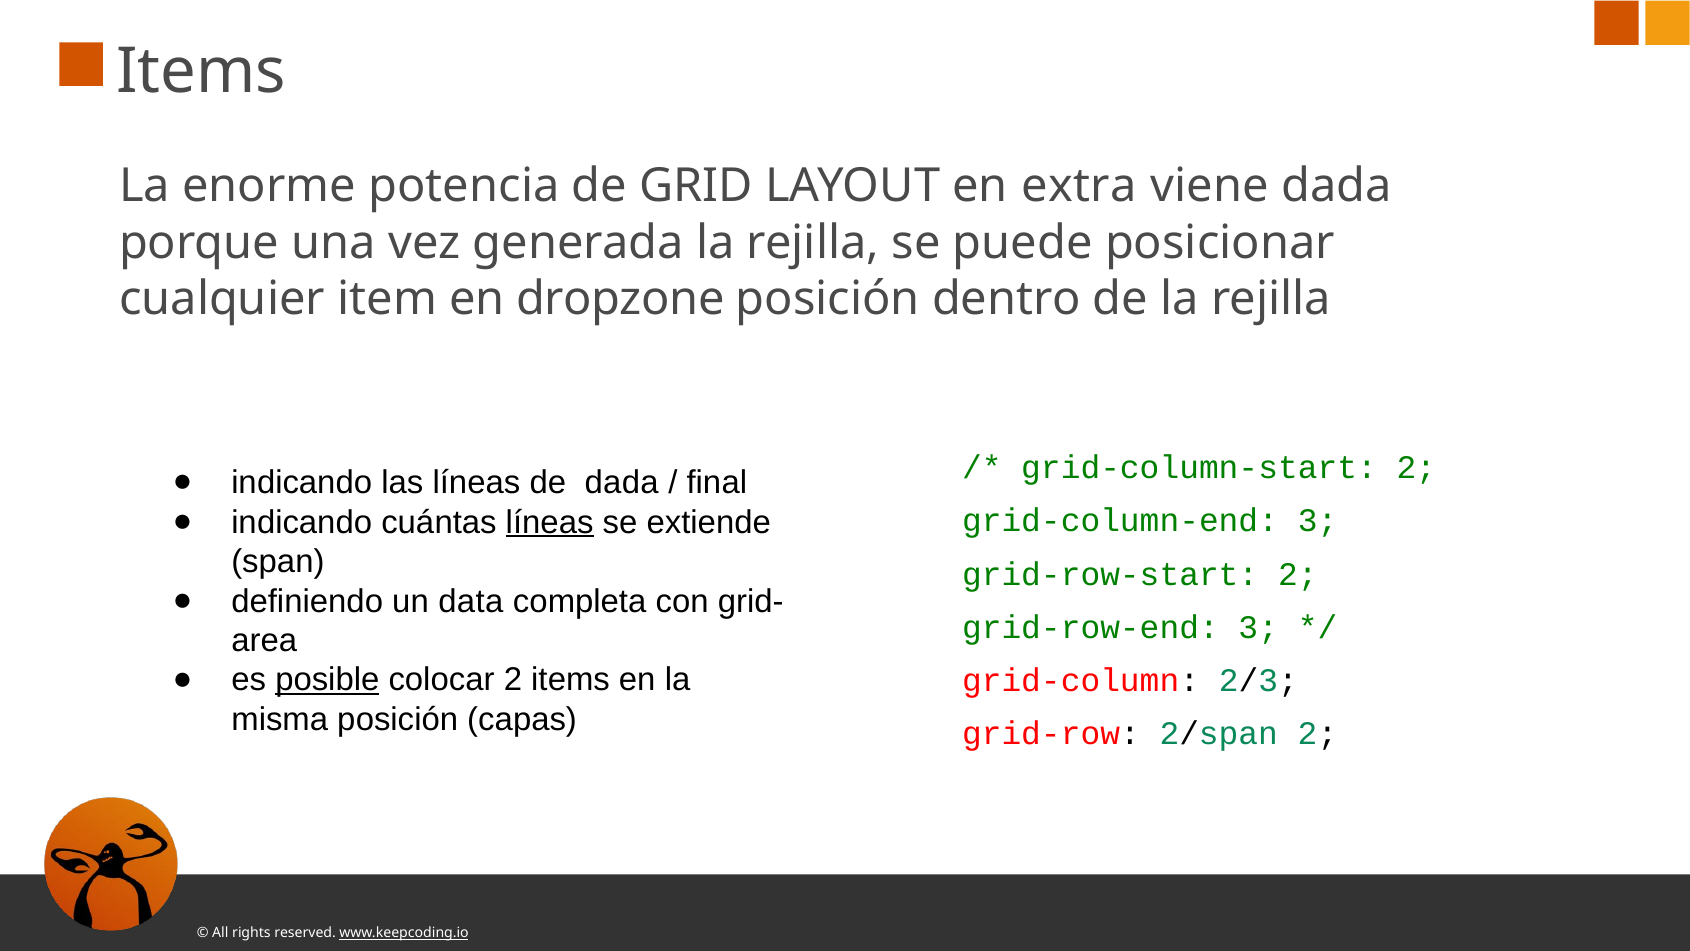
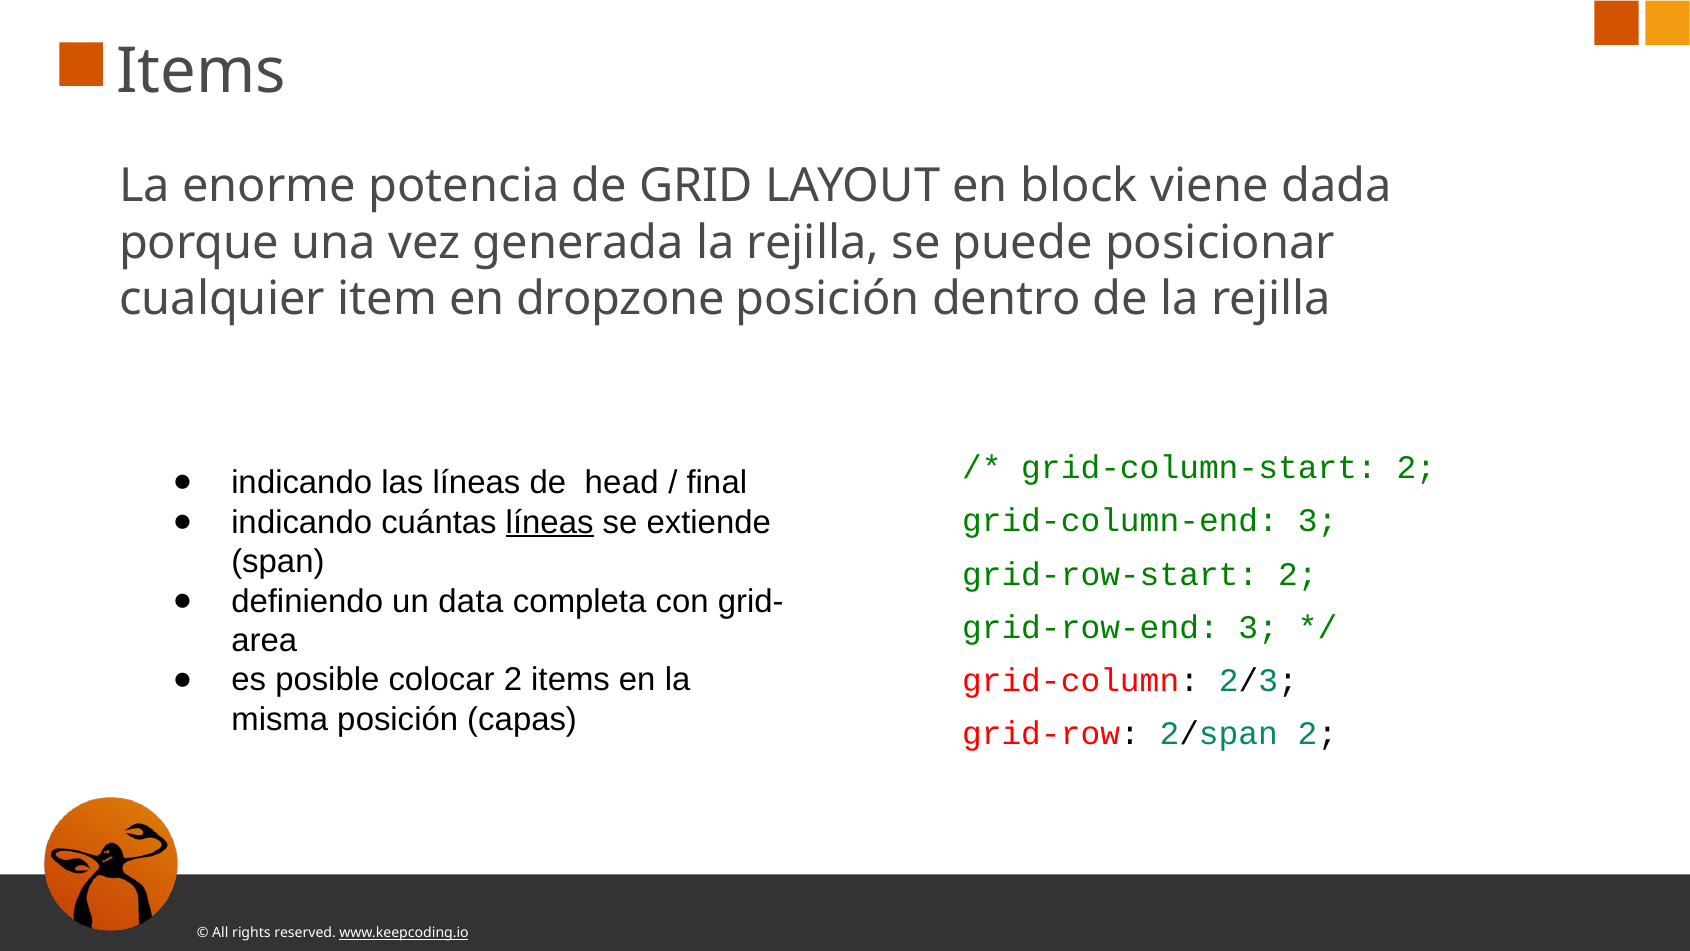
extra: extra -> block
de dada: dada -> head
posible underline: present -> none
